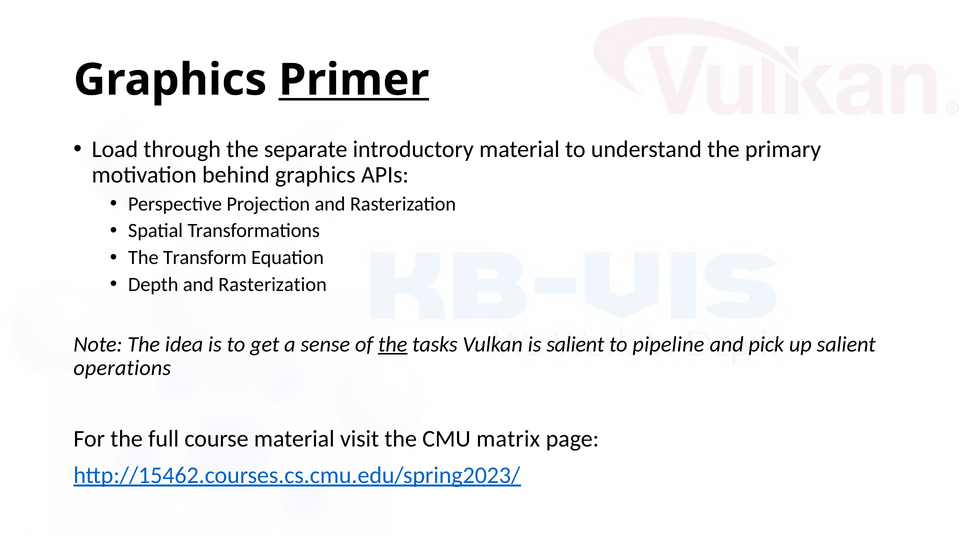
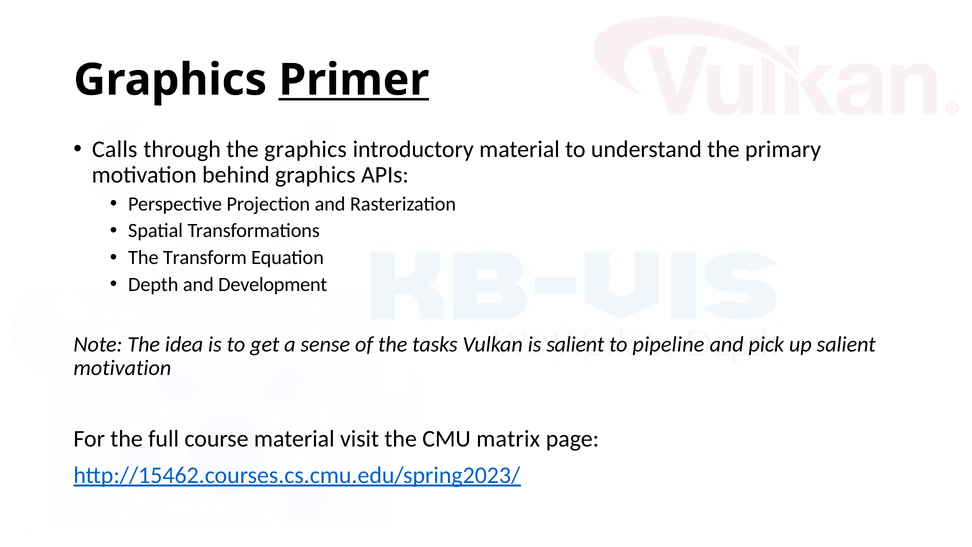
Load: Load -> Calls
the separate: separate -> graphics
Depth and Rasterization: Rasterization -> Development
the at (393, 344) underline: present -> none
operations at (122, 368): operations -> motivation
